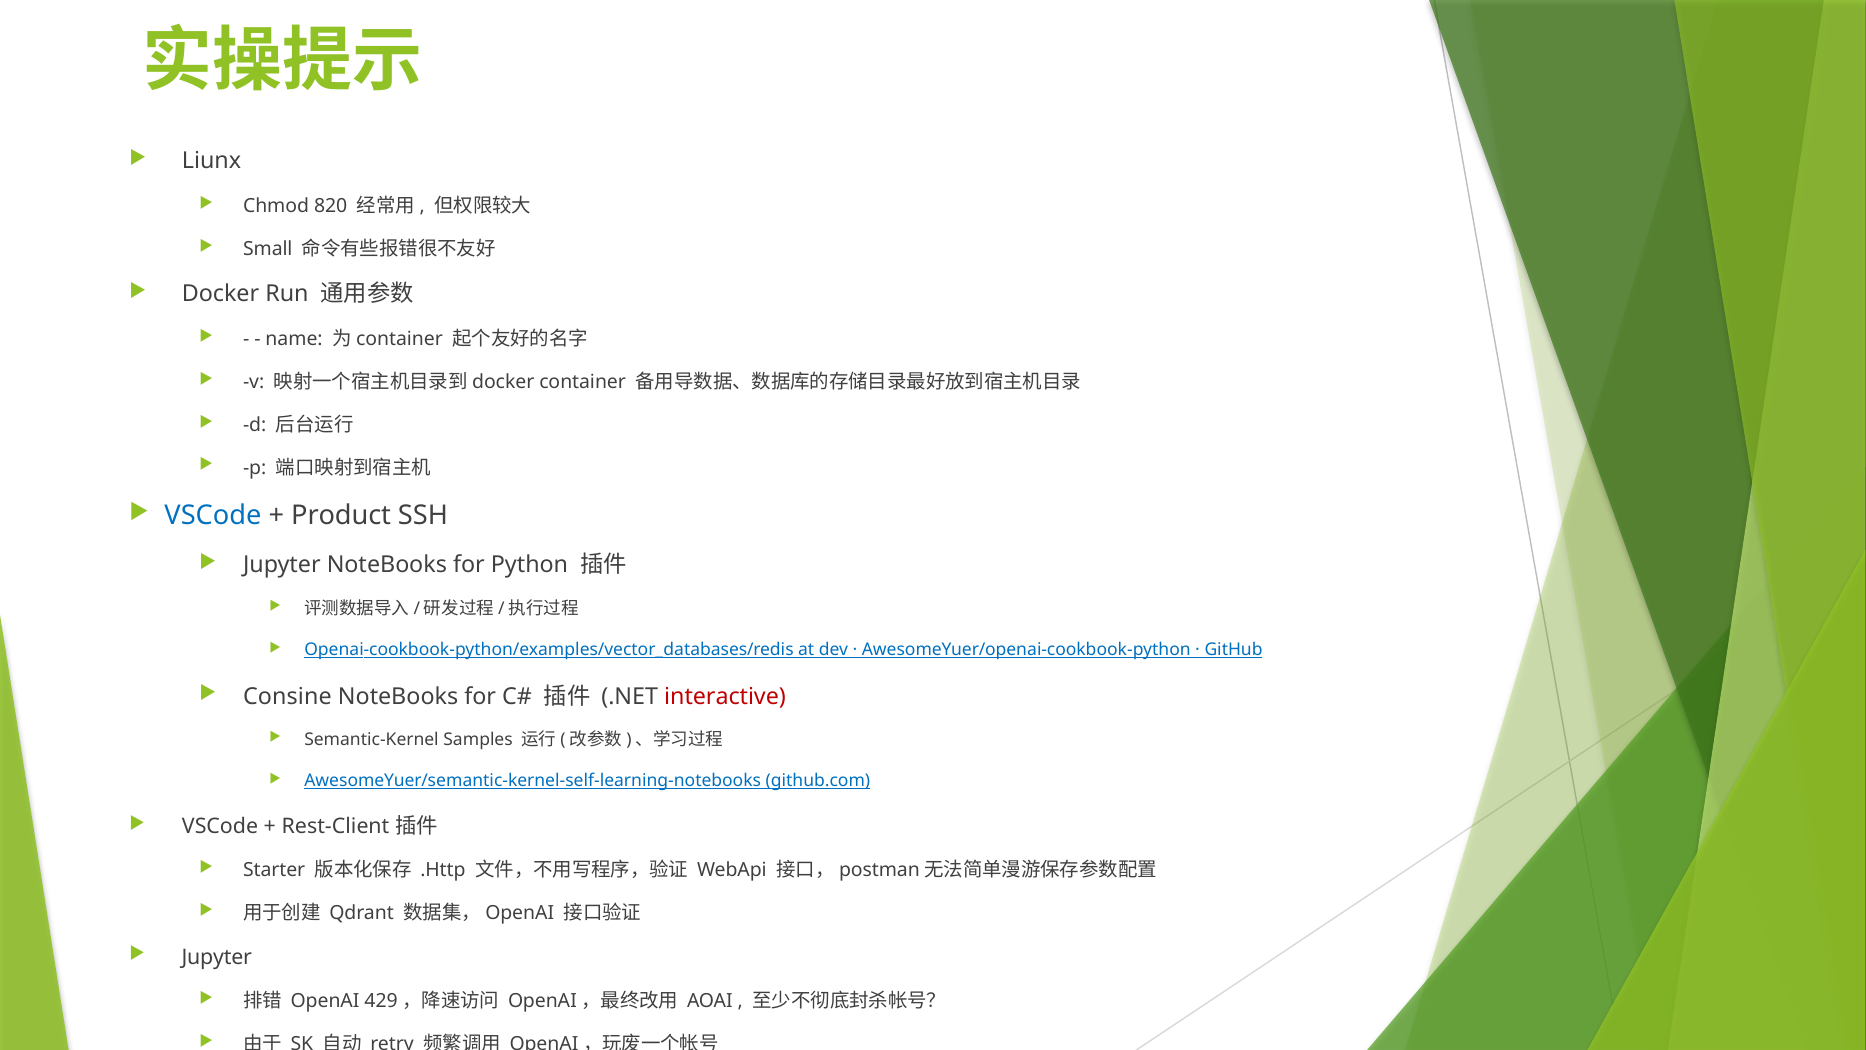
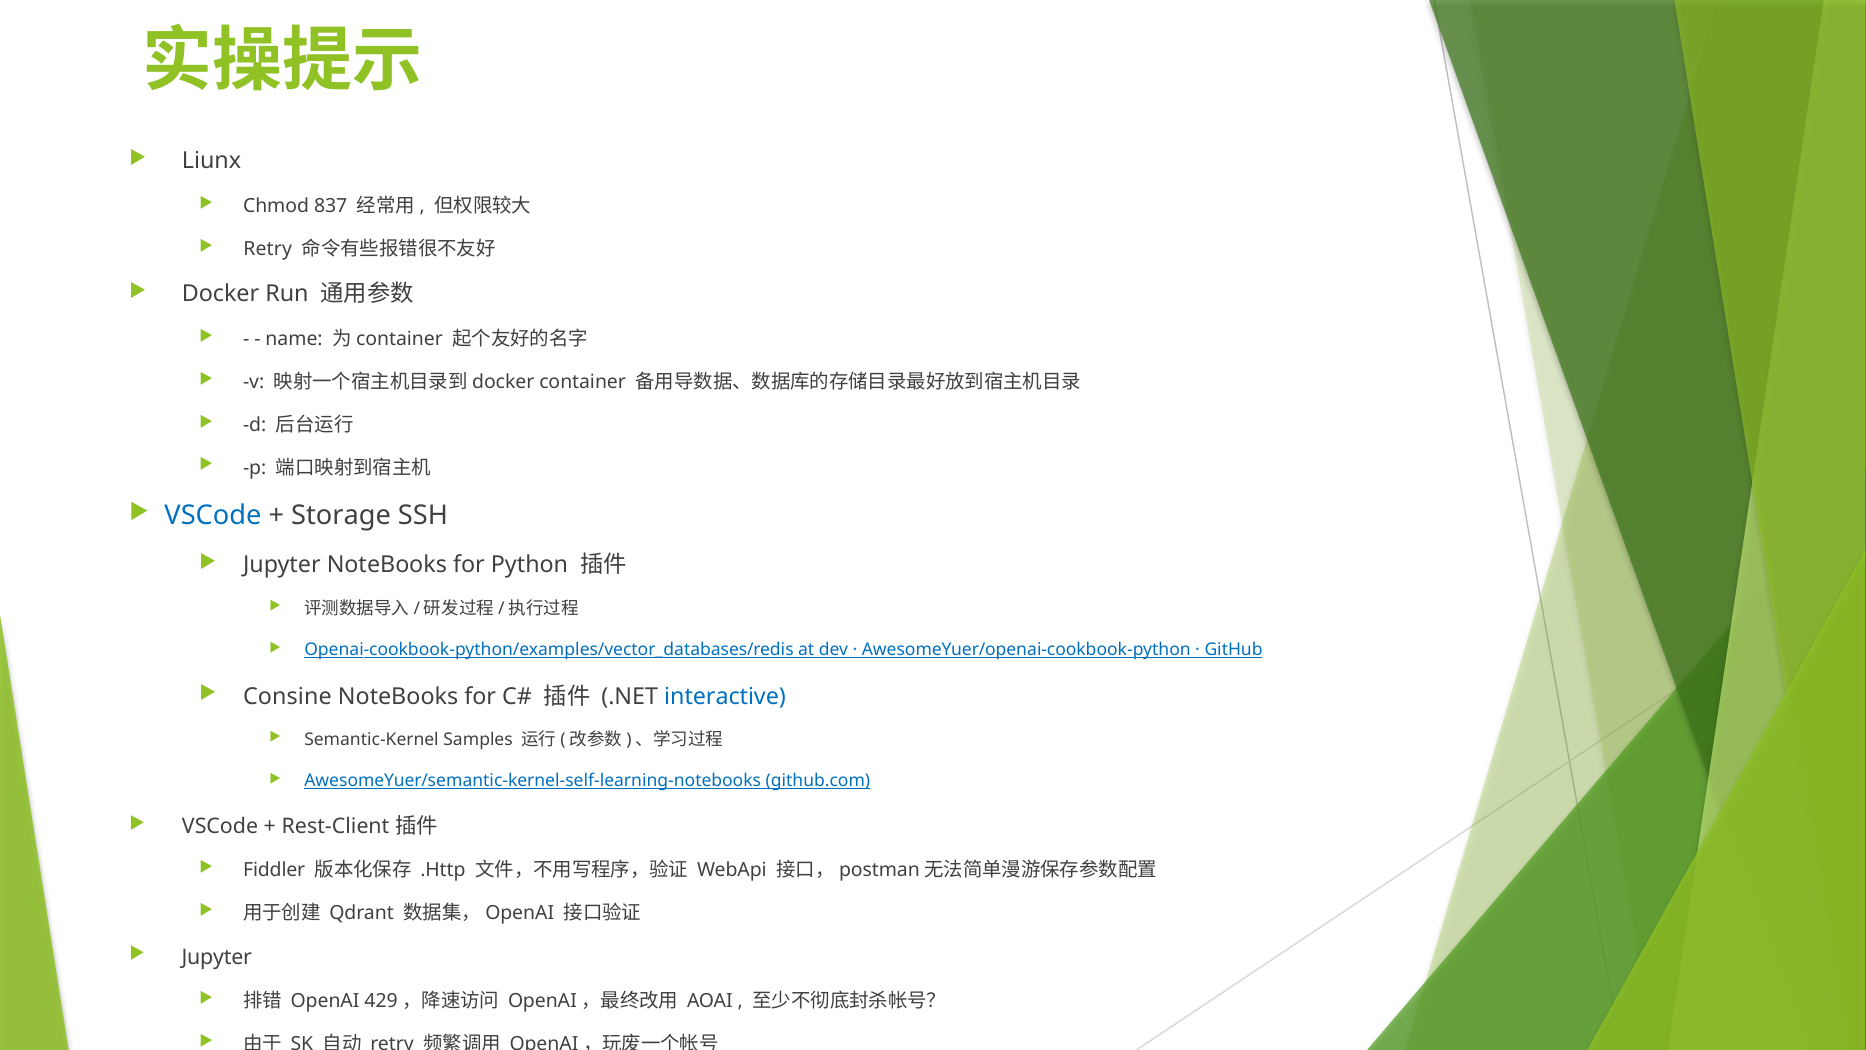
820: 820 -> 837
Small at (268, 249): Small -> Retry
Product: Product -> Storage
interactive colour: red -> blue
Starter: Starter -> Fiddler
